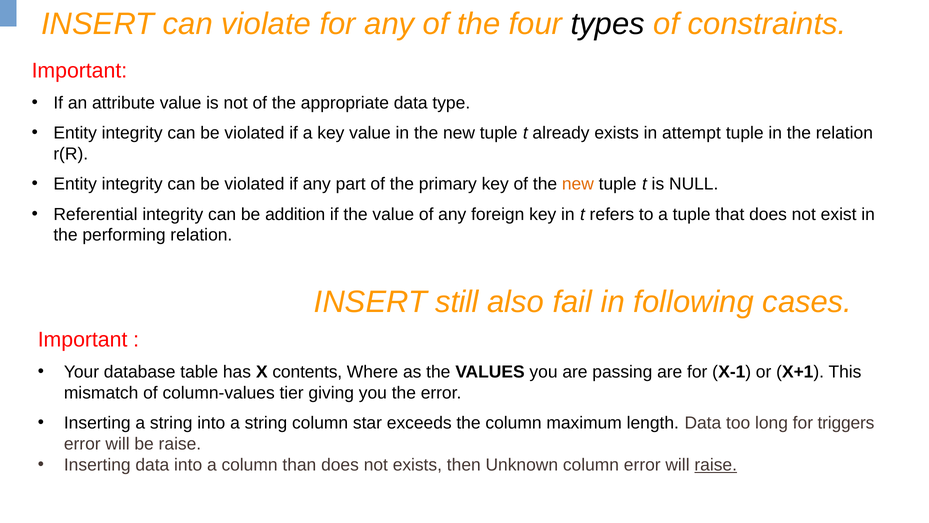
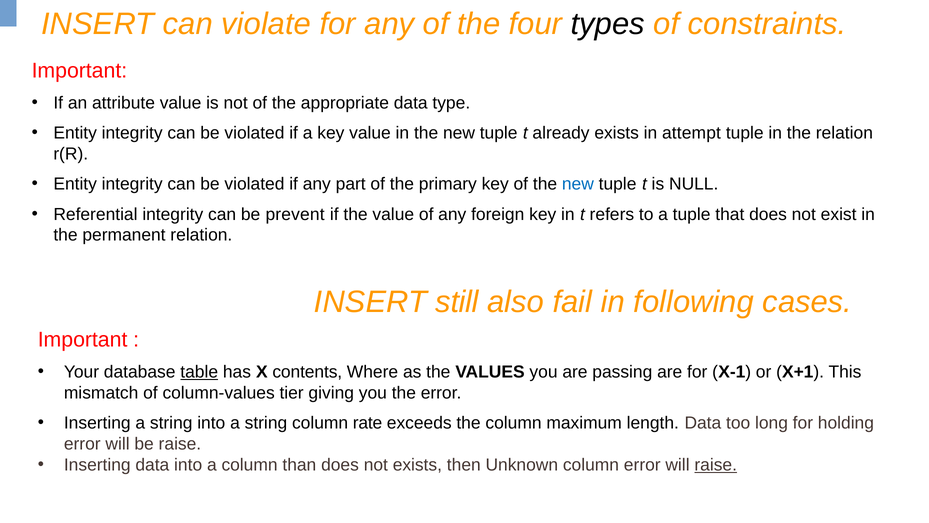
new at (578, 184) colour: orange -> blue
addition: addition -> prevent
performing: performing -> permanent
table underline: none -> present
star: star -> rate
triggers: triggers -> holding
